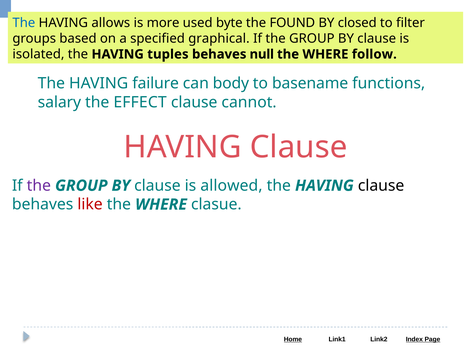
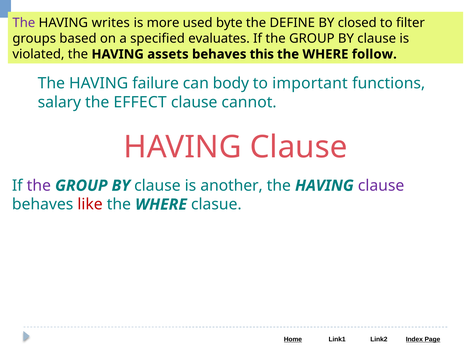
The at (24, 23) colour: blue -> purple
allows: allows -> writes
FOUND: FOUND -> DEFINE
graphical: graphical -> evaluates
isolated: isolated -> violated
tuples: tuples -> assets
null: null -> this
basename: basename -> important
allowed: allowed -> another
clause at (381, 186) colour: black -> purple
